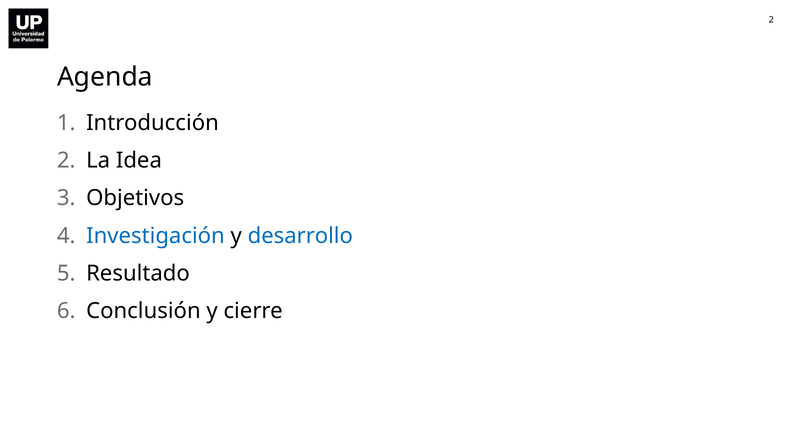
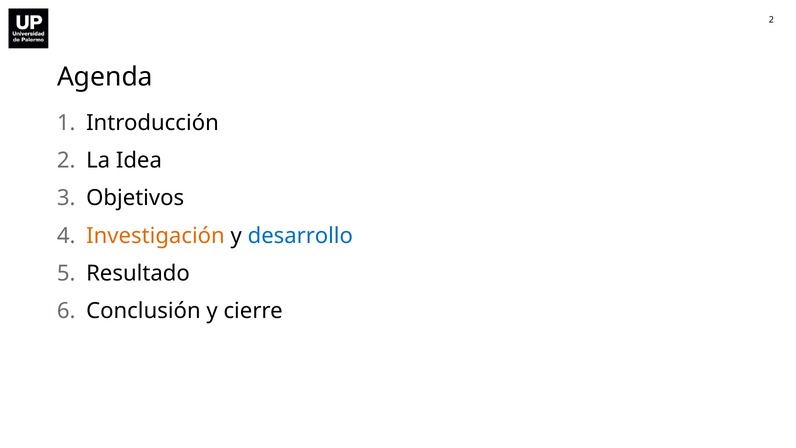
Investigación colour: blue -> orange
